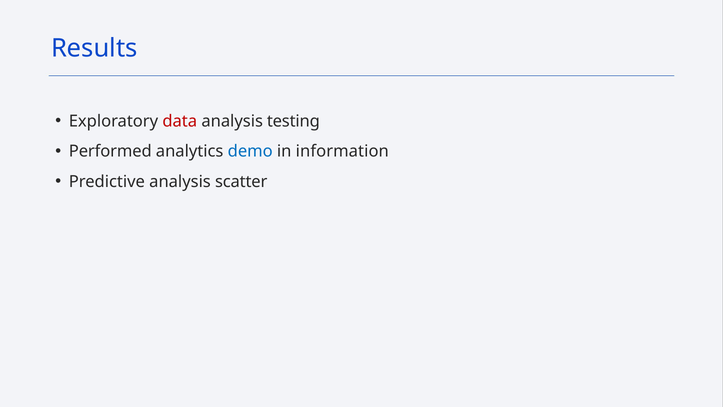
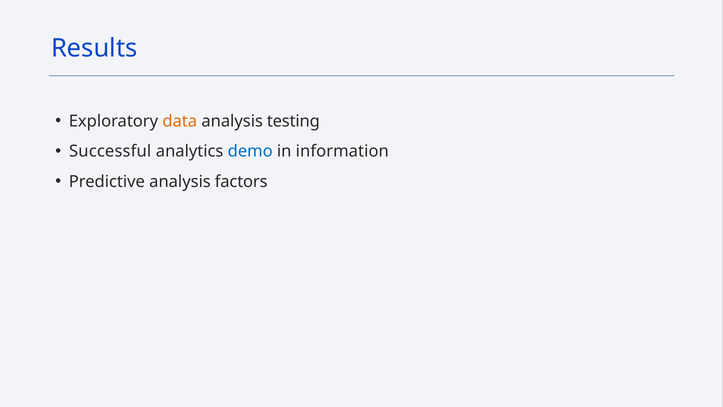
data colour: red -> orange
Performed: Performed -> Successful
scatter: scatter -> factors
